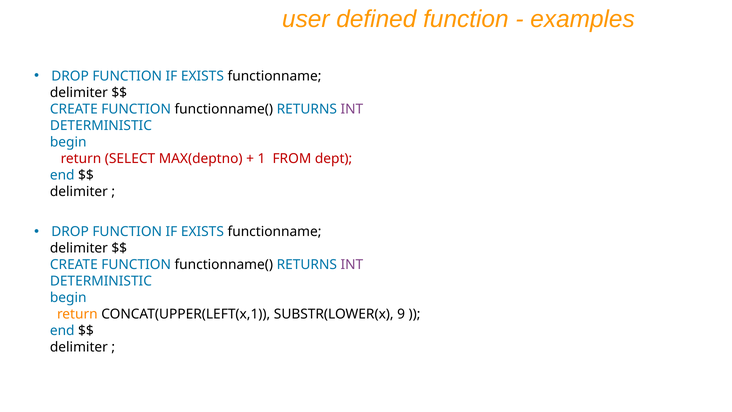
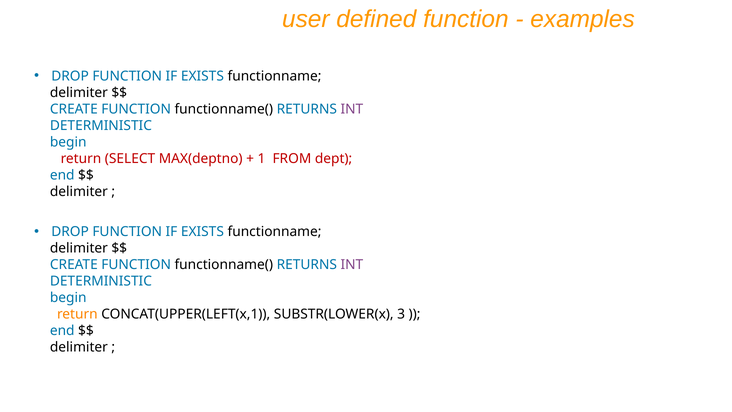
9: 9 -> 3
